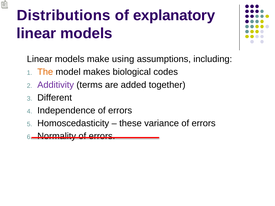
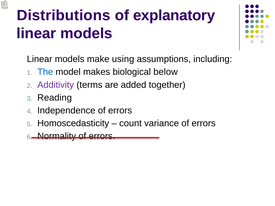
The colour: orange -> blue
codes: codes -> below
Different: Different -> Reading
these: these -> count
